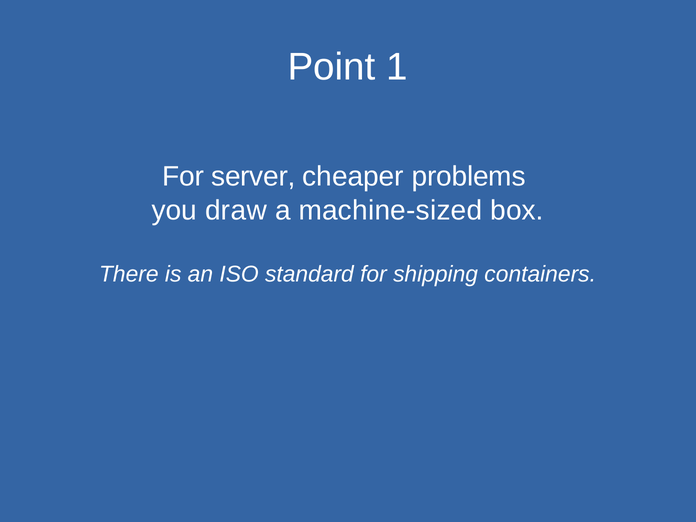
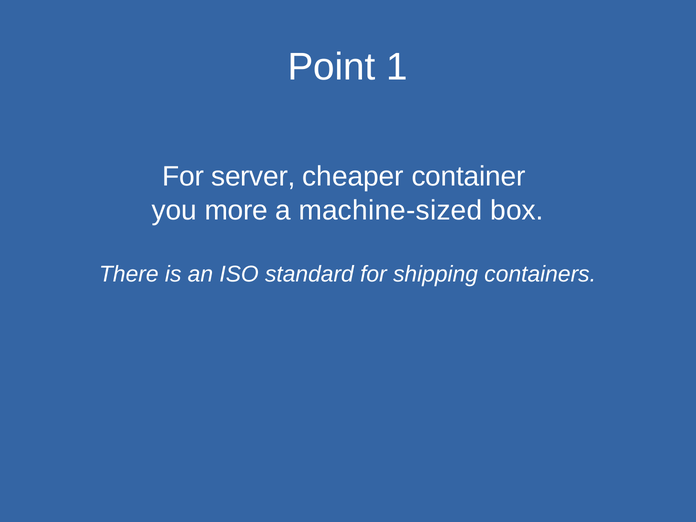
problems: problems -> container
draw: draw -> more
